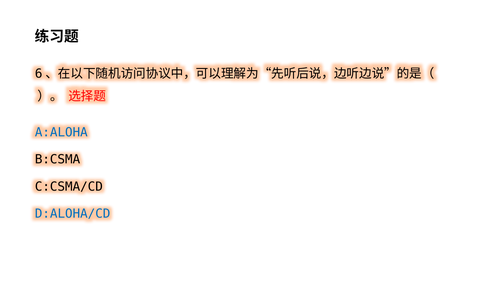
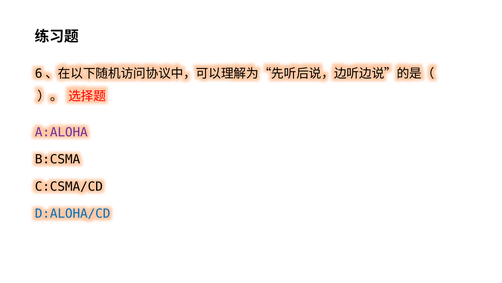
A:ALOHA colour: blue -> purple
